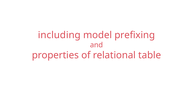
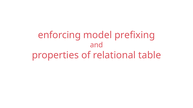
including: including -> enforcing
